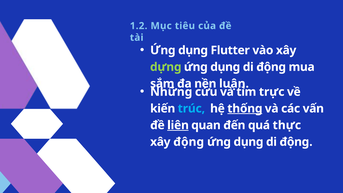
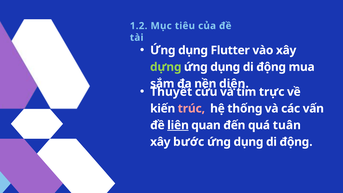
luận: luận -> diện
Những: Những -> Thuyết
trúc colour: light blue -> pink
thống underline: present -> none
thực: thực -> tuân
xây động: động -> bước
